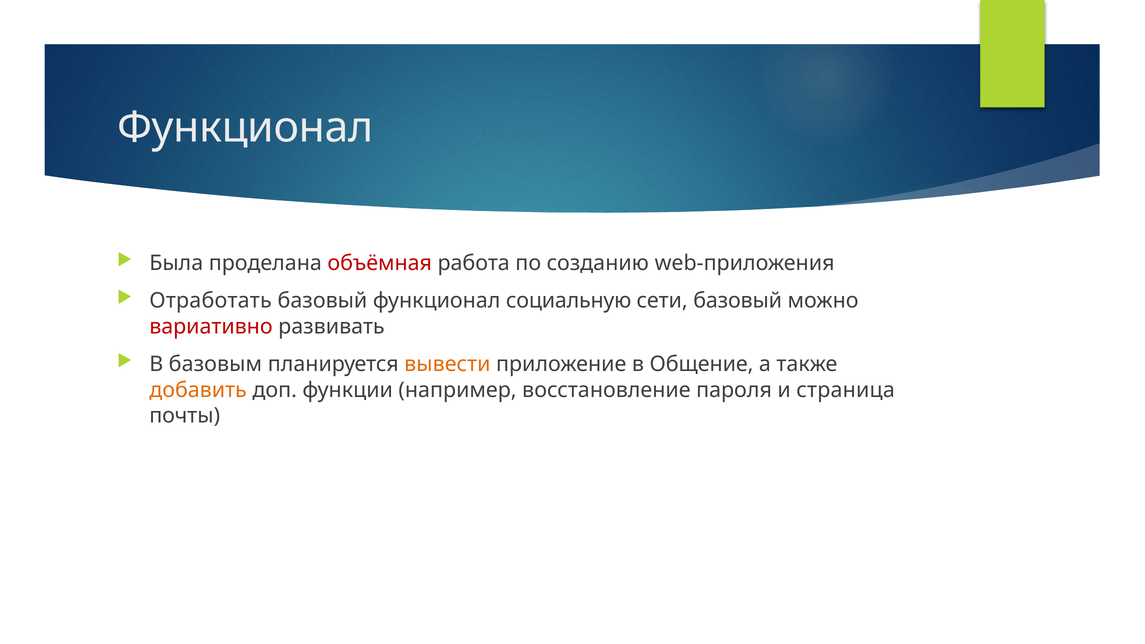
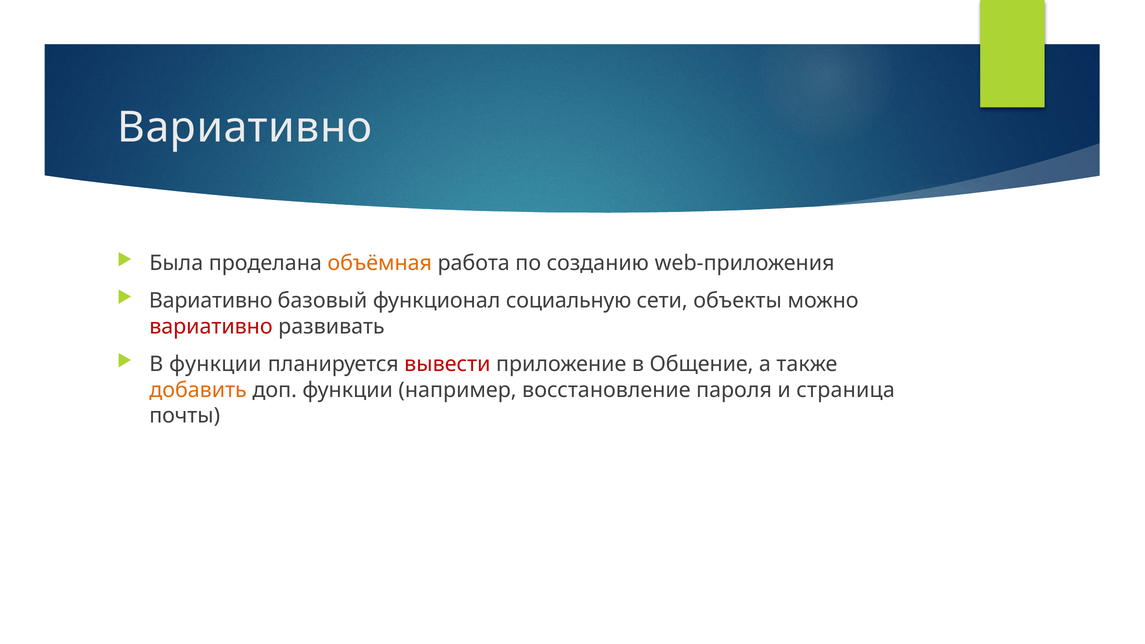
Функционал at (245, 128): Функционал -> Вариативно
объёмная colour: red -> orange
Отработать at (211, 301): Отработать -> Вариативно
сети базовый: базовый -> объекты
В базовым: базовым -> функции
вывести colour: orange -> red
